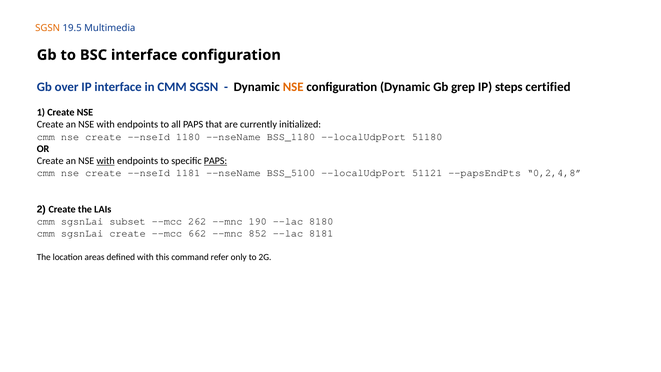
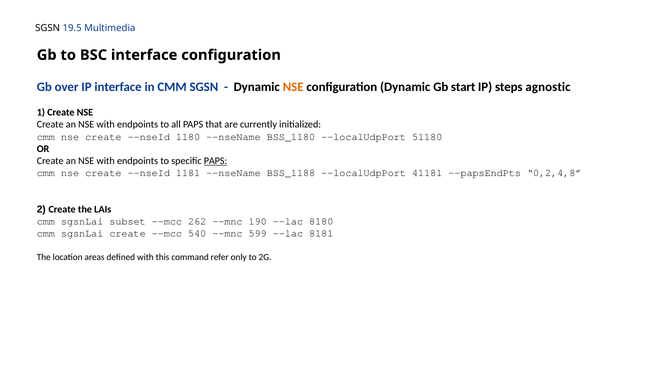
SGSN at (48, 28) colour: orange -> black
grep: grep -> start
certified: certified -> agnostic
with at (106, 161) underline: present -> none
BSS_5100: BSS_5100 -> BSS_1188
51121: 51121 -> 41181
662: 662 -> 540
852: 852 -> 599
